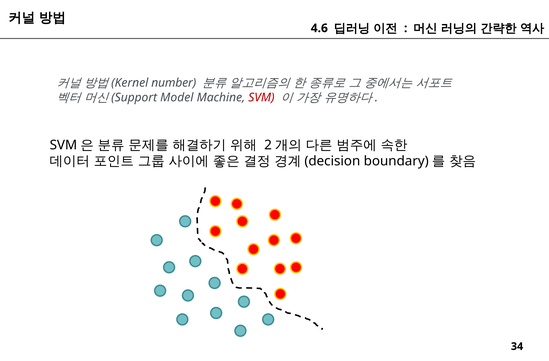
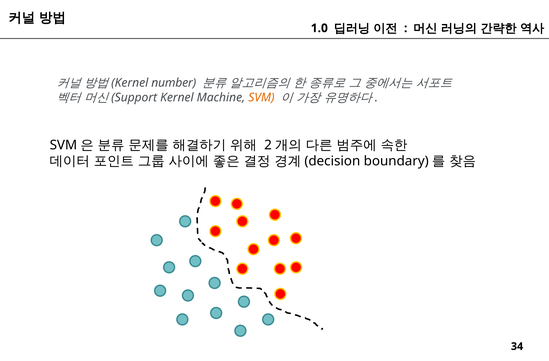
4.6: 4.6 -> 1.0
Model: Model -> Kernel
SVM colour: red -> orange
